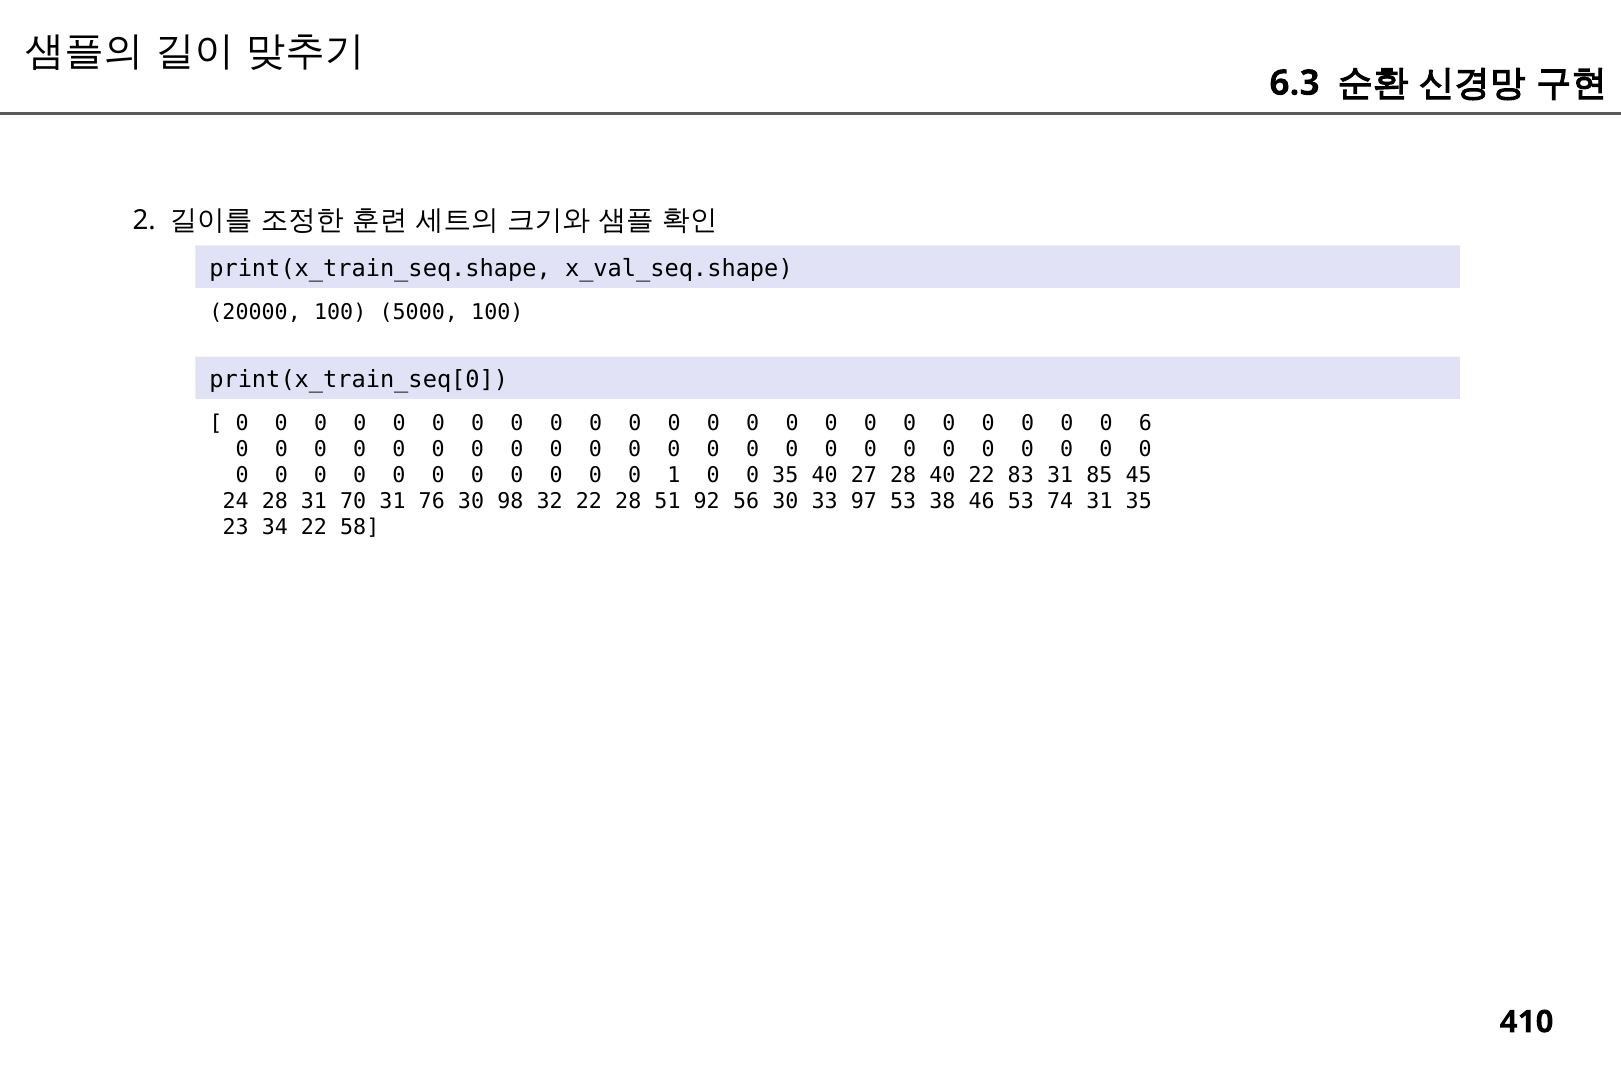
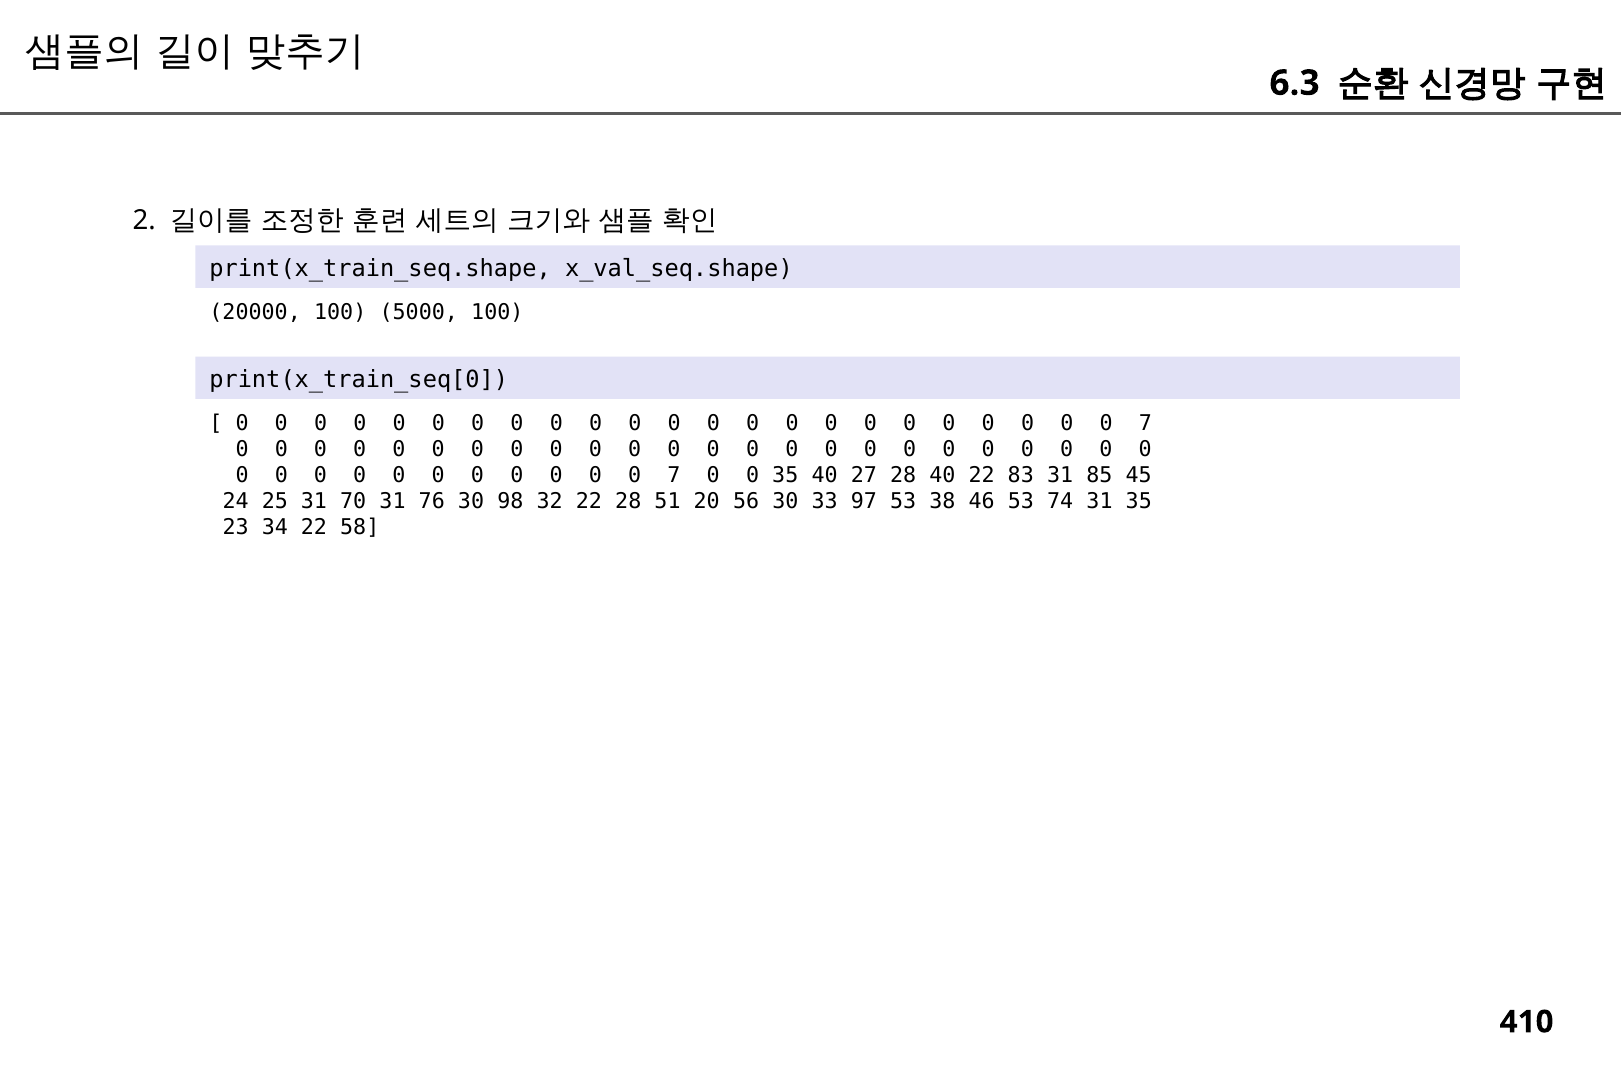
6 at (1145, 423): 6 -> 7
1 at (674, 475): 1 -> 7
24 28: 28 -> 25
92: 92 -> 20
